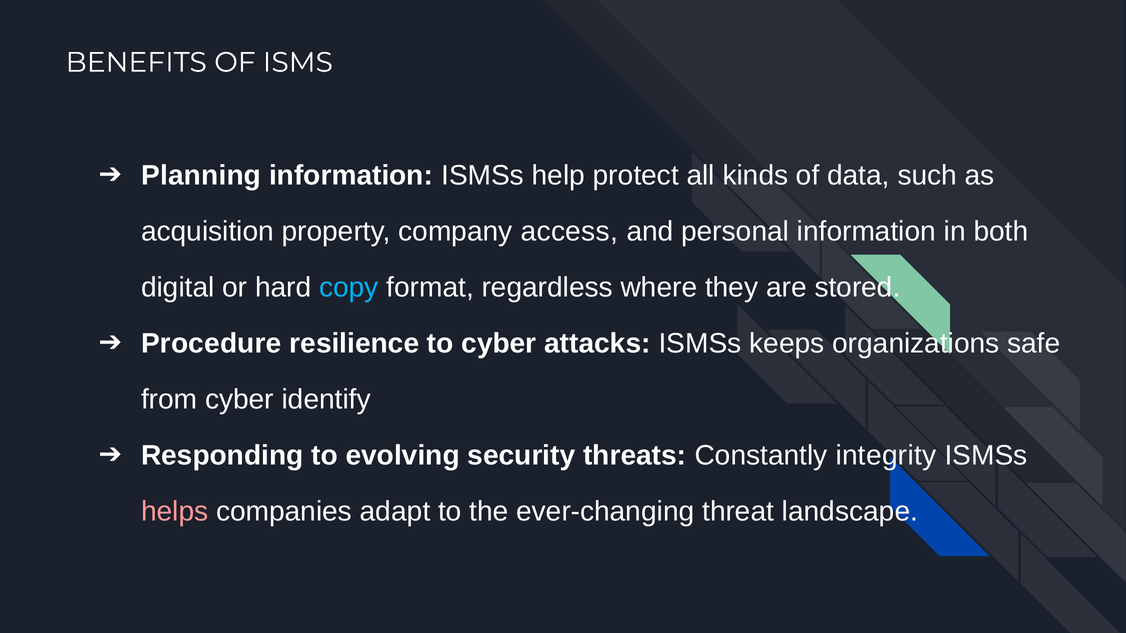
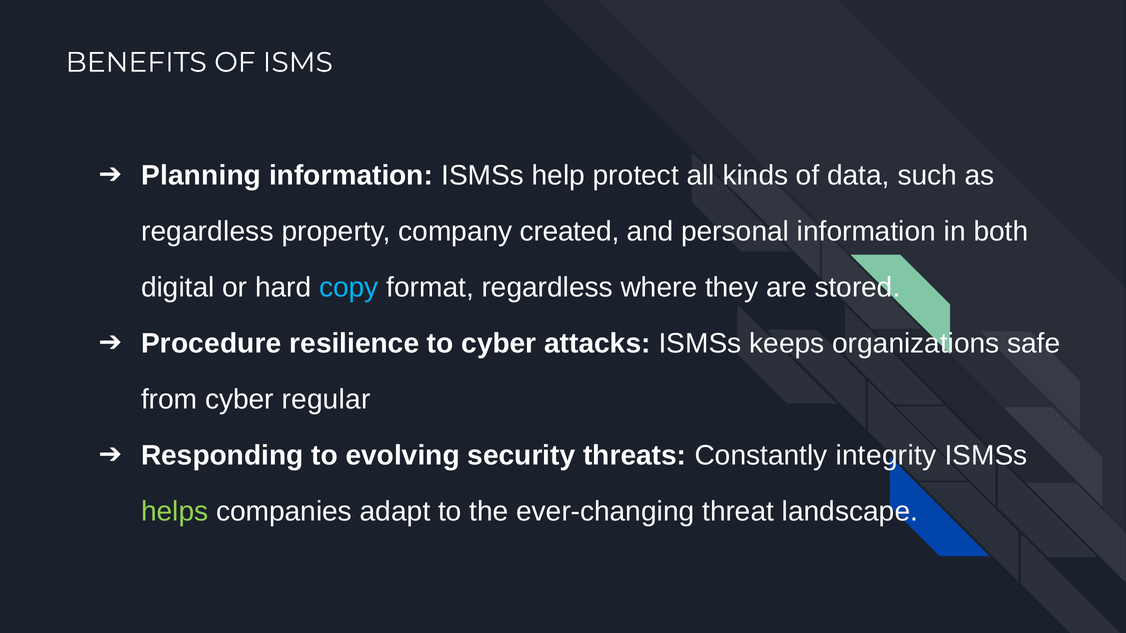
acquisition at (207, 232): acquisition -> regardless
access: access -> created
identify: identify -> regular
helps colour: pink -> light green
